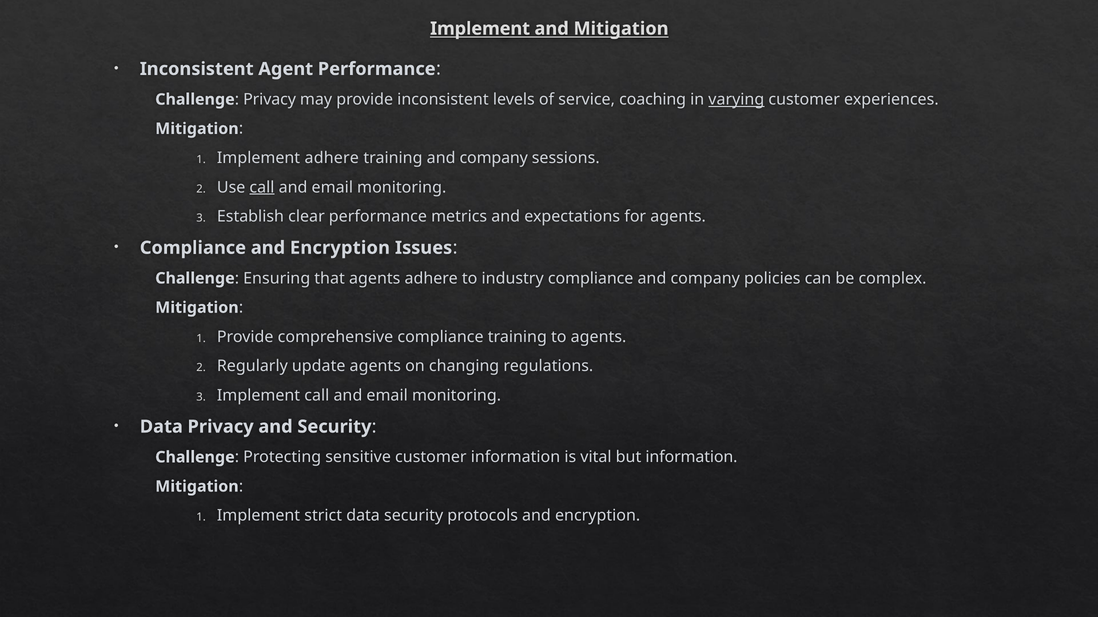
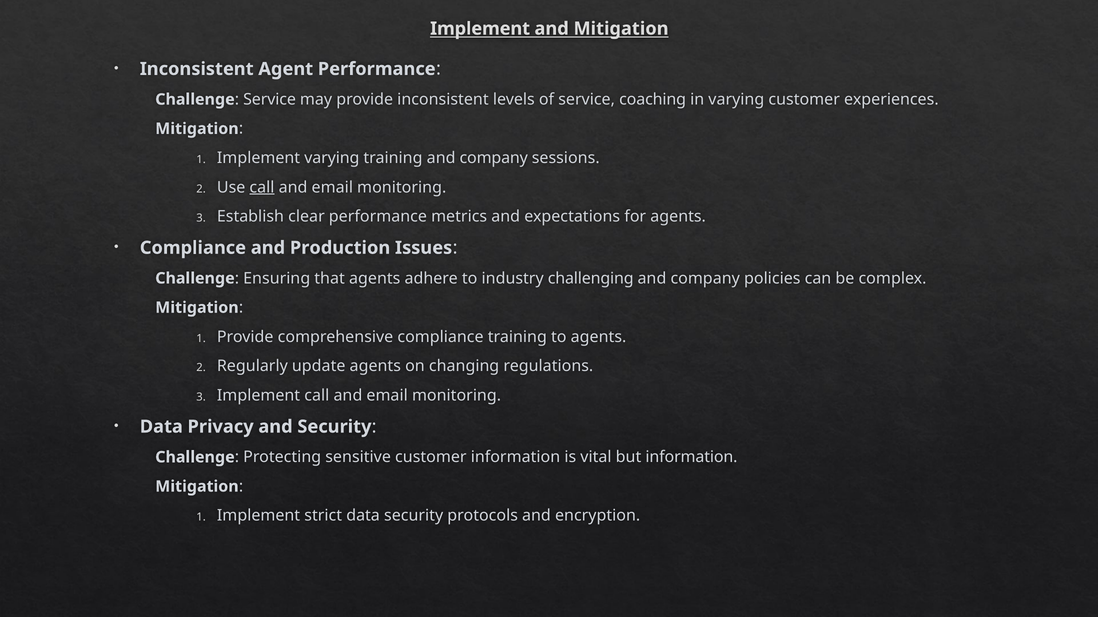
Challenge Privacy: Privacy -> Service
varying at (736, 100) underline: present -> none
Implement adhere: adhere -> varying
Compliance and Encryption: Encryption -> Production
industry compliance: compliance -> challenging
